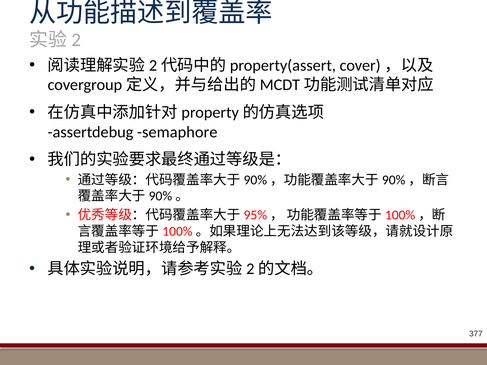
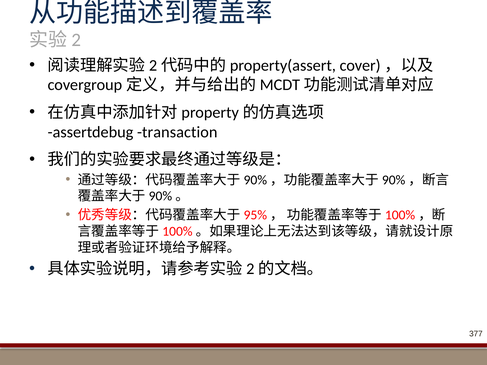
semaphore: semaphore -> transaction
